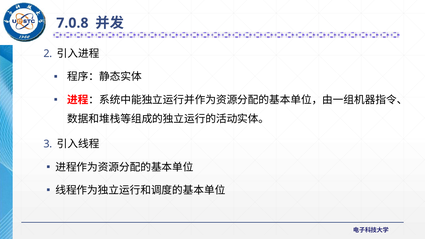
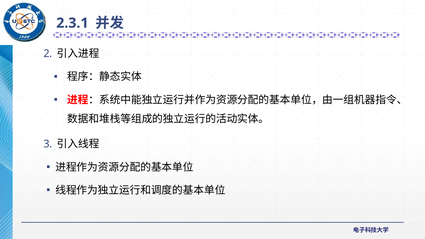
7.0.8: 7.0.8 -> 2.3.1
